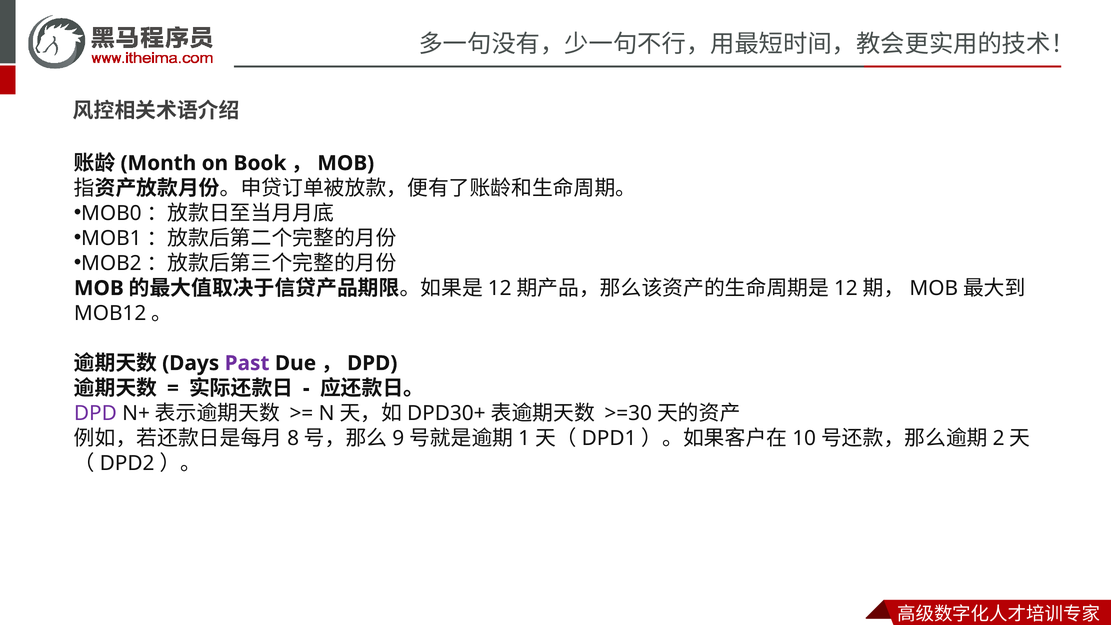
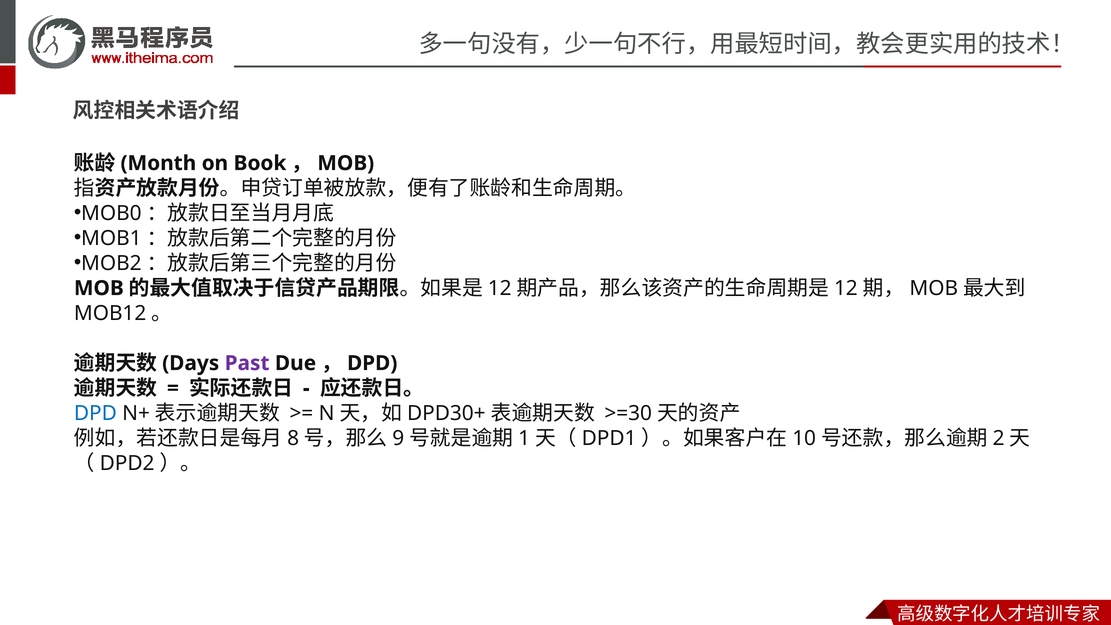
DPD at (95, 413) colour: purple -> blue
